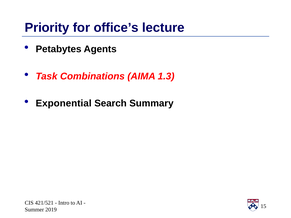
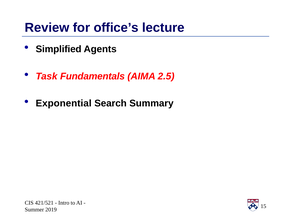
Priority: Priority -> Review
Petabytes: Petabytes -> Simplified
Combinations: Combinations -> Fundamentals
1.3: 1.3 -> 2.5
